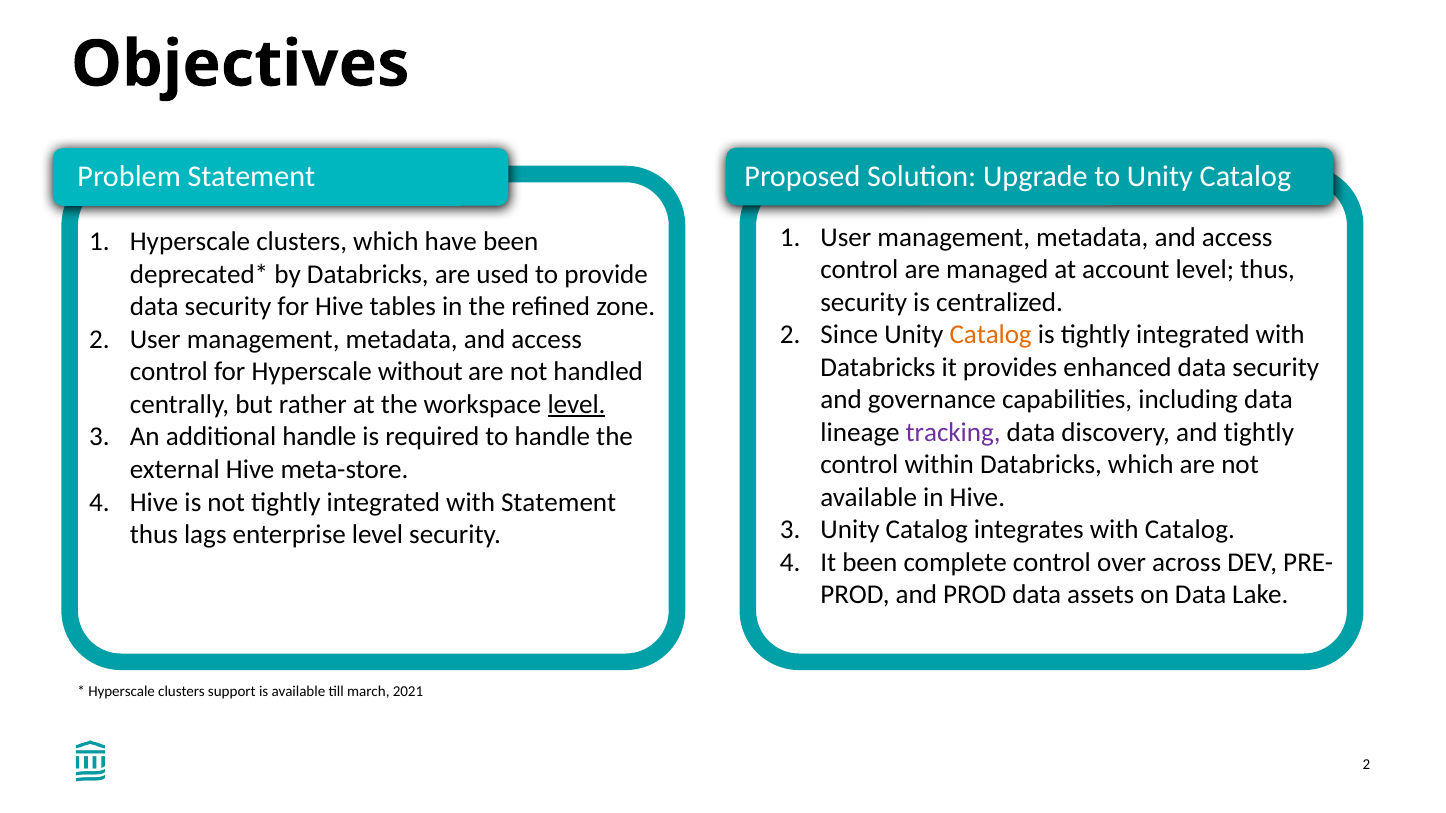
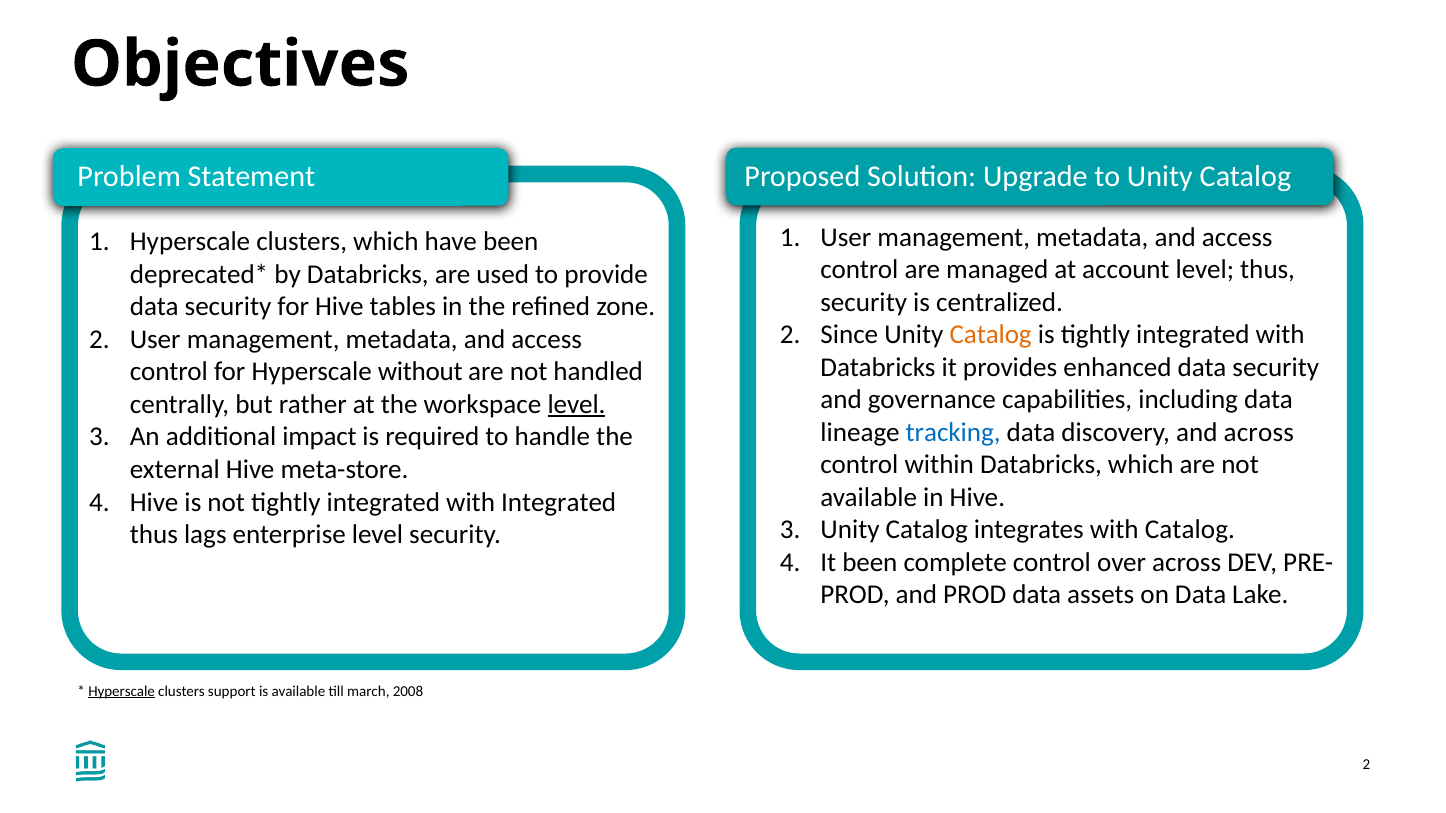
tracking colour: purple -> blue
and tightly: tightly -> across
additional handle: handle -> impact
with Statement: Statement -> Integrated
Hyperscale at (122, 692) underline: none -> present
2021: 2021 -> 2008
